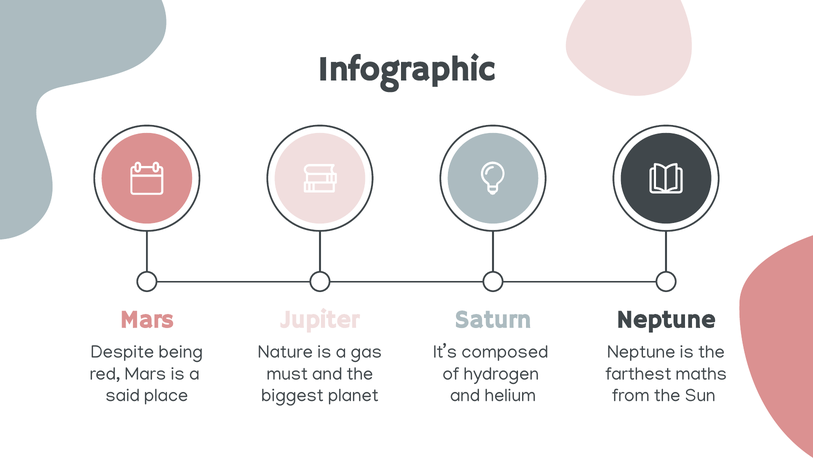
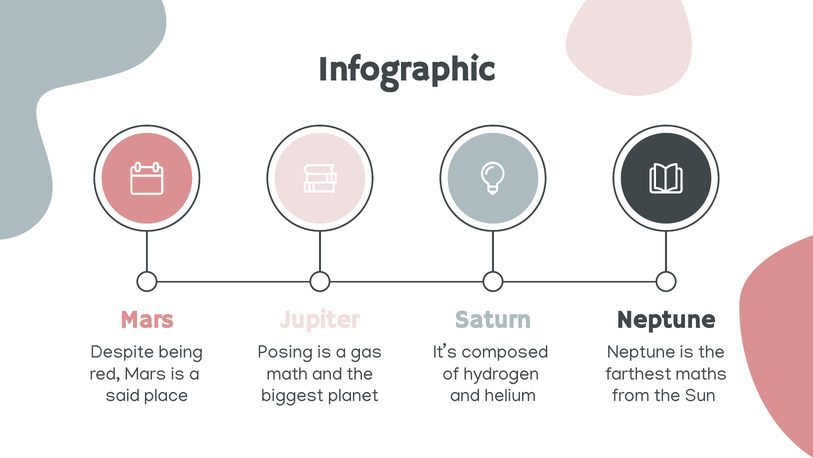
Nature: Nature -> Posing
must: must -> math
